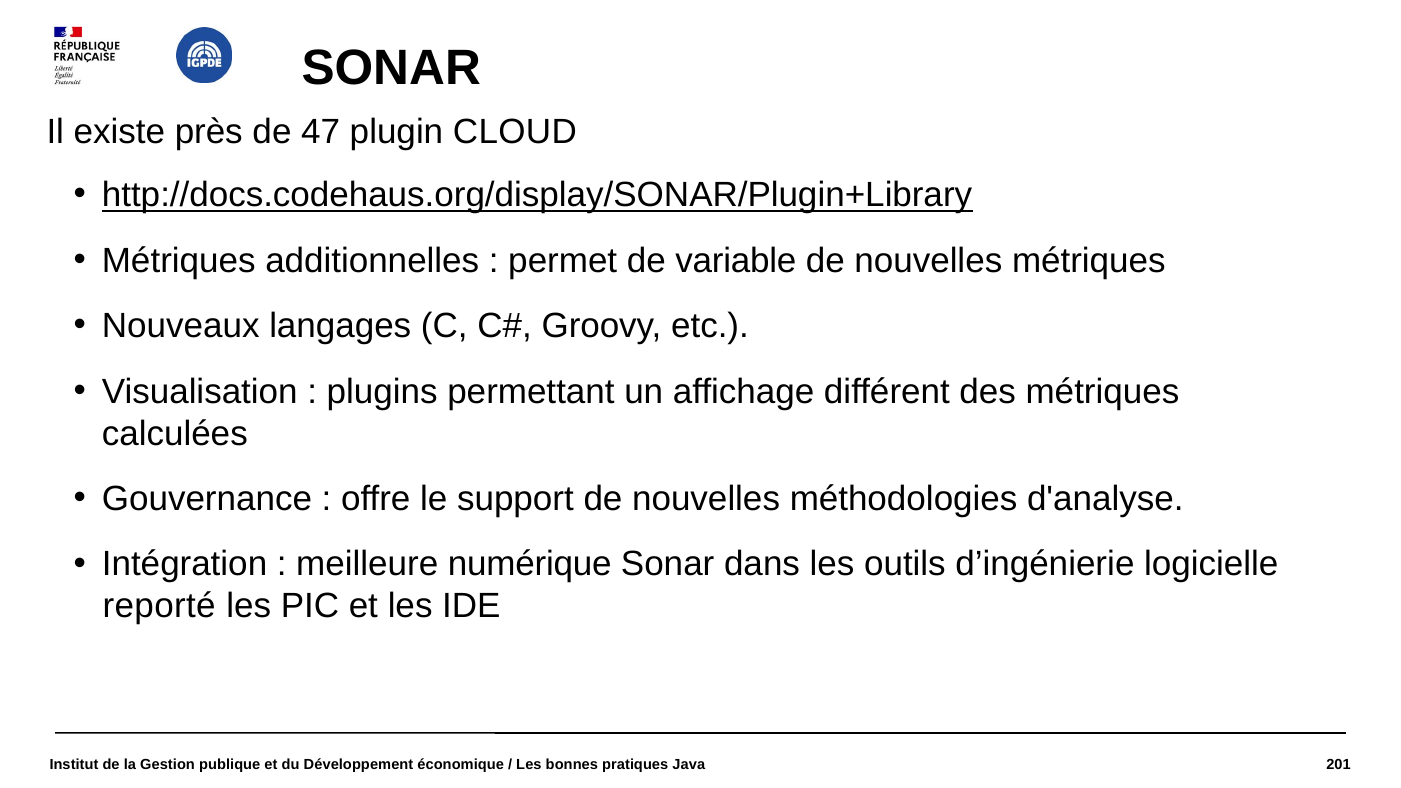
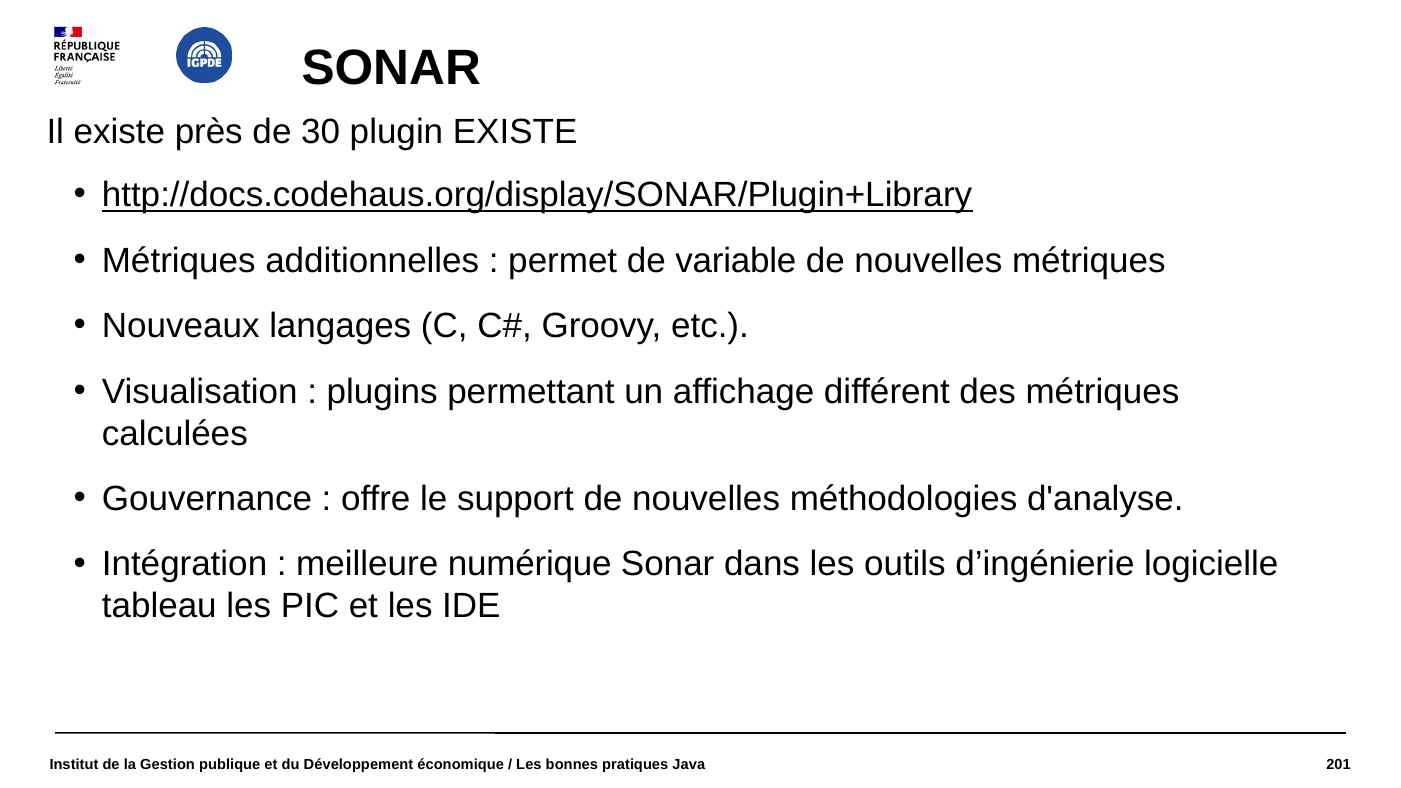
47: 47 -> 30
plugin CLOUD: CLOUD -> EXISTE
reporté: reporté -> tableau
